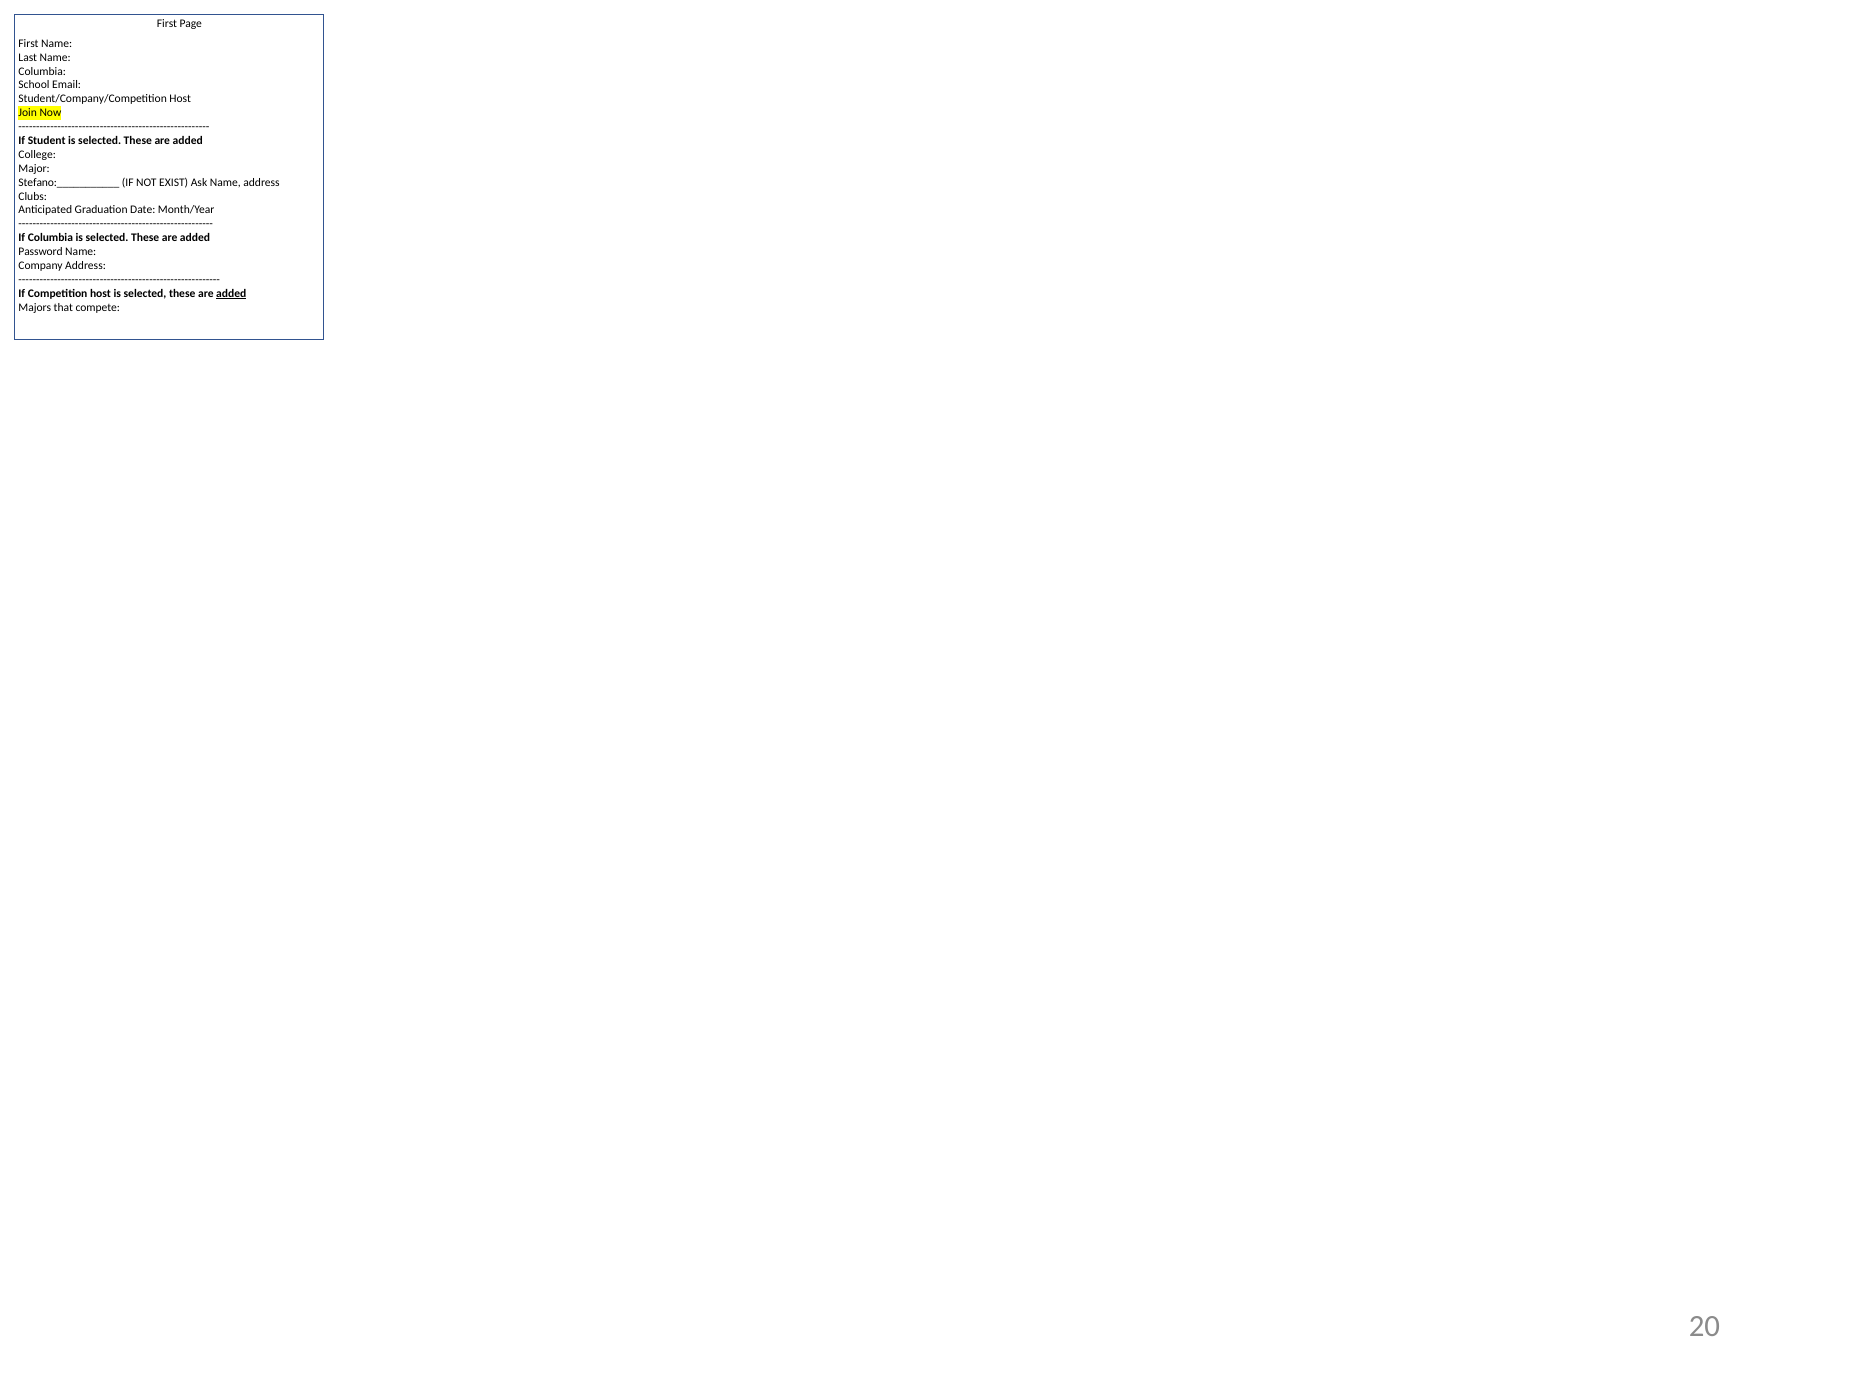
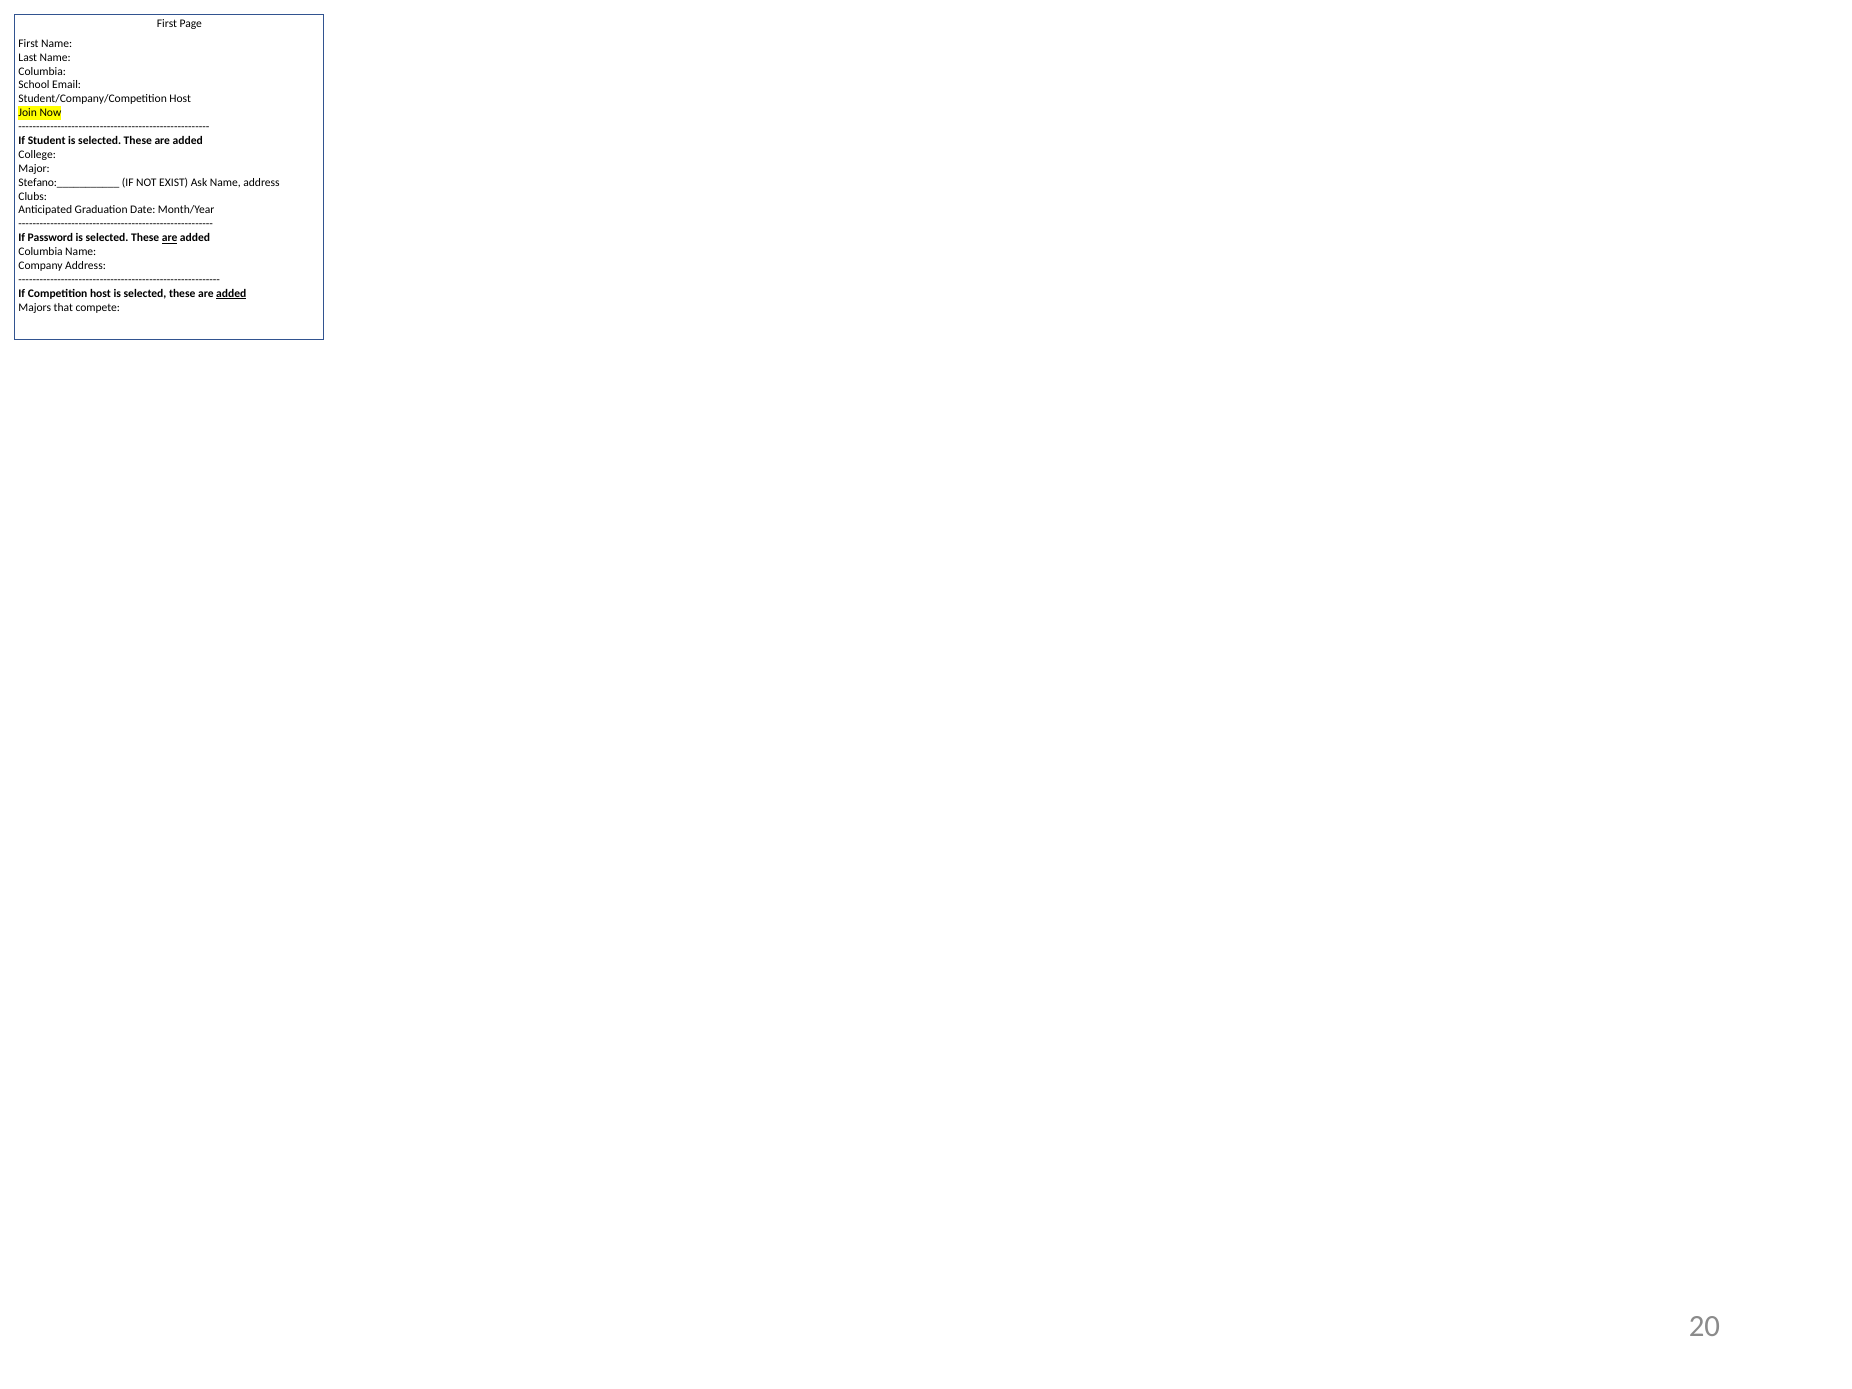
If Columbia: Columbia -> Password
are at (170, 238) underline: none -> present
Password at (41, 252): Password -> Columbia
